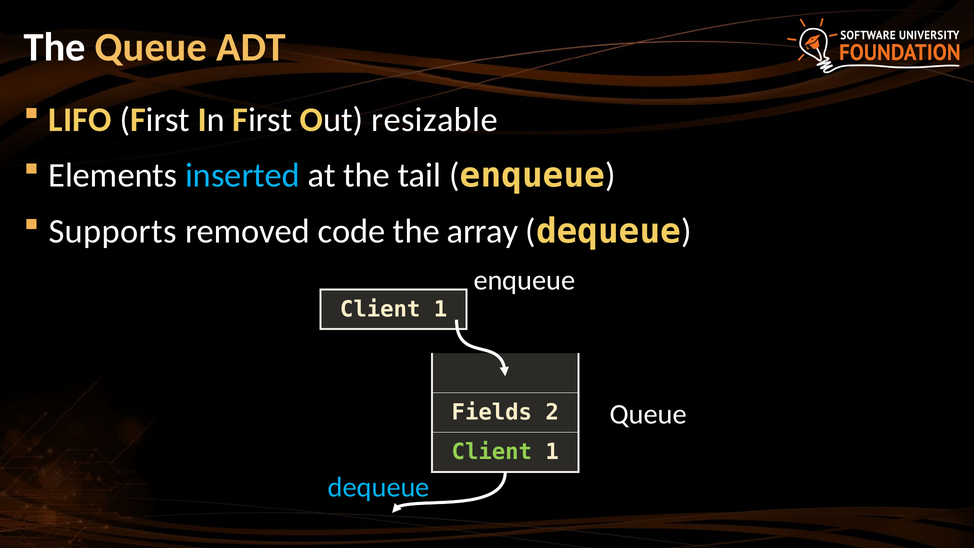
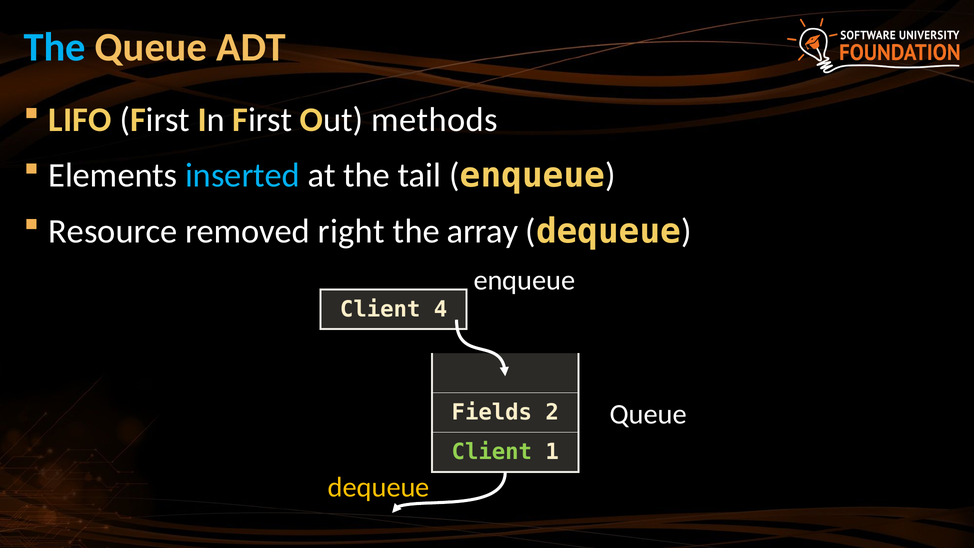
The at (55, 47) colour: white -> light blue
resizable: resizable -> methods
Supports: Supports -> Resource
code: code -> right
1 at (441, 309): 1 -> 4
dequeue at (379, 487) colour: light blue -> yellow
